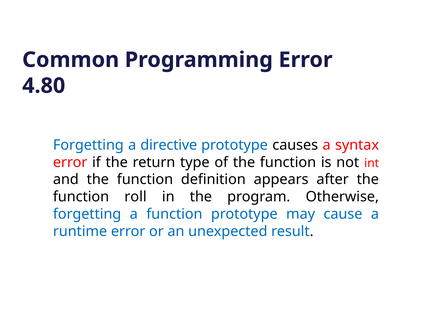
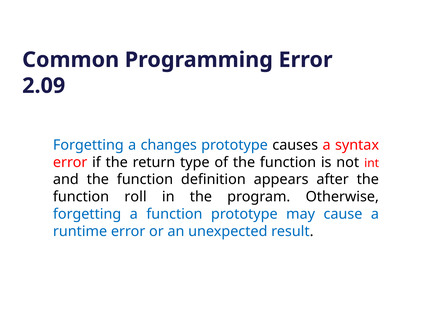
4.80: 4.80 -> 2.09
directive: directive -> changes
